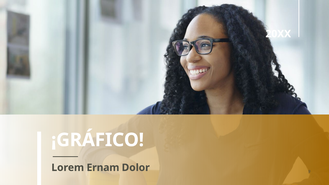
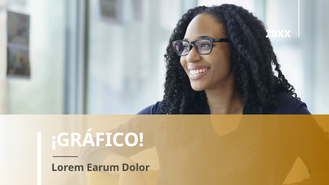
Ernam: Ernam -> Earum
